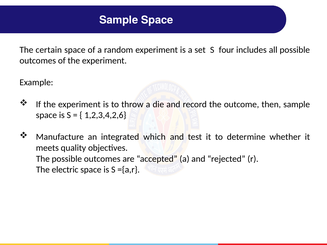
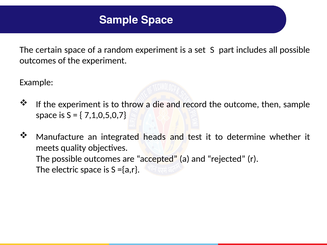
four: four -> part
1,2,3,4,2,6: 1,2,3,4,2,6 -> 7,1,0,5,0,7
which: which -> heads
